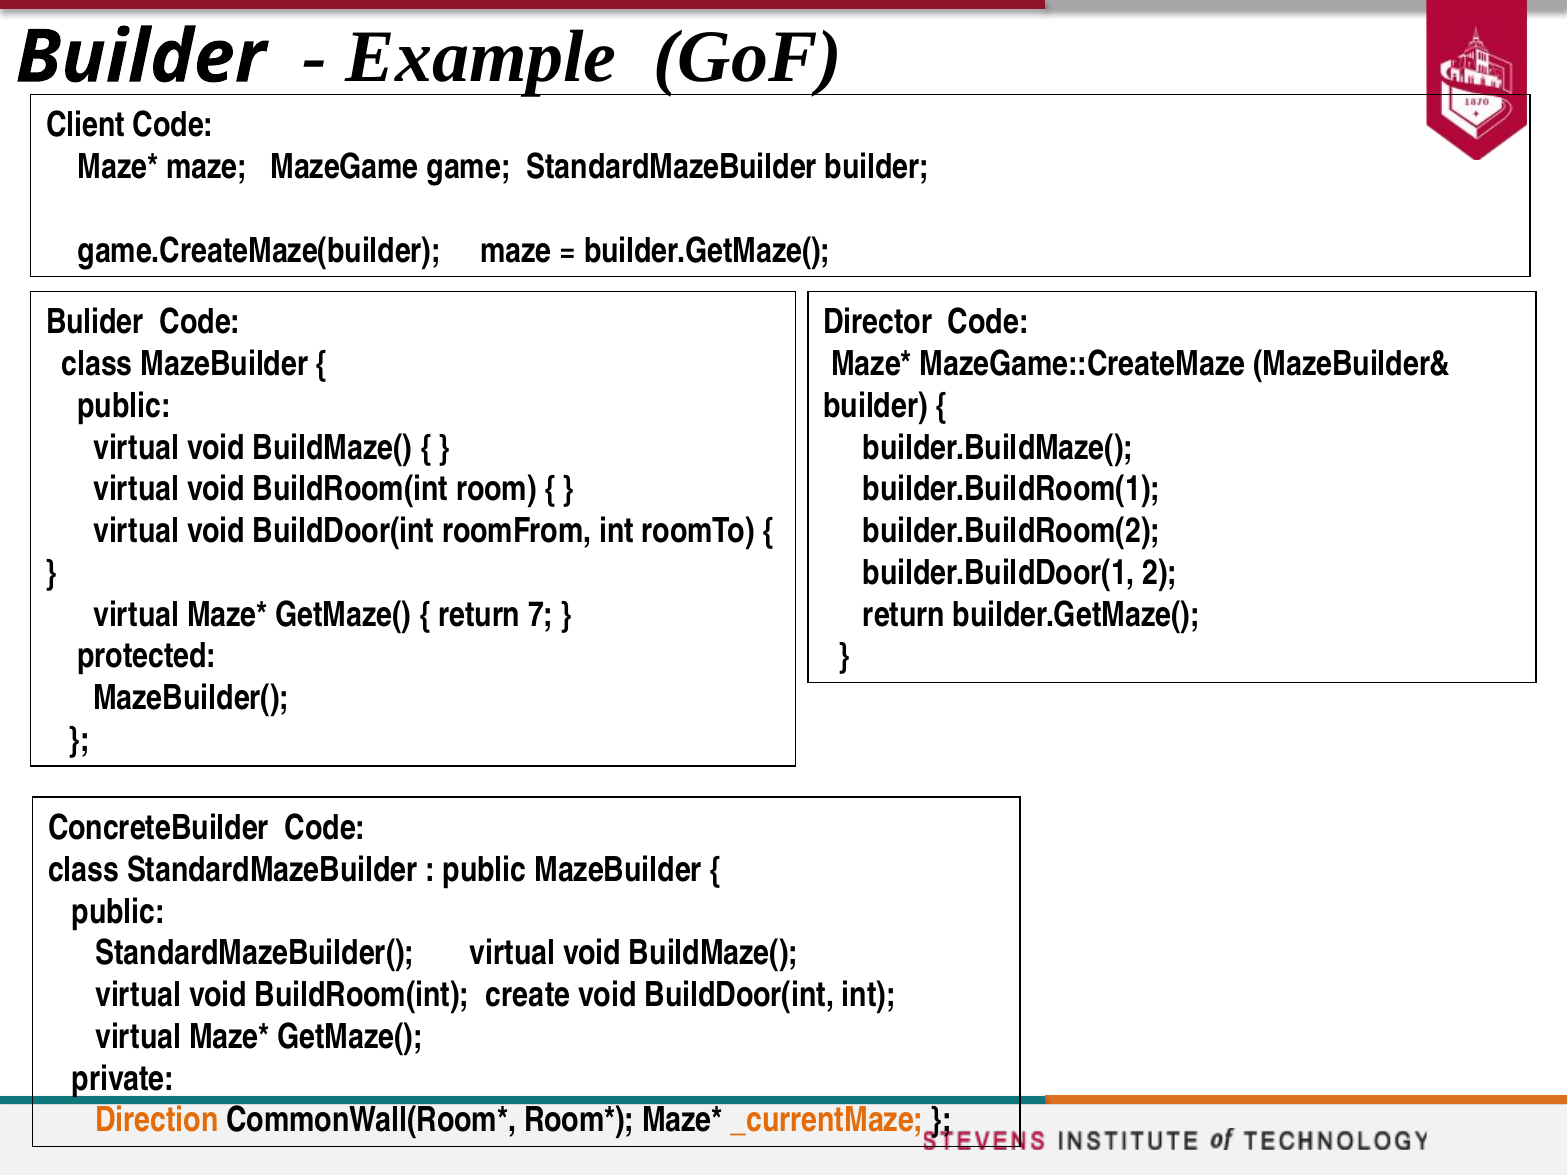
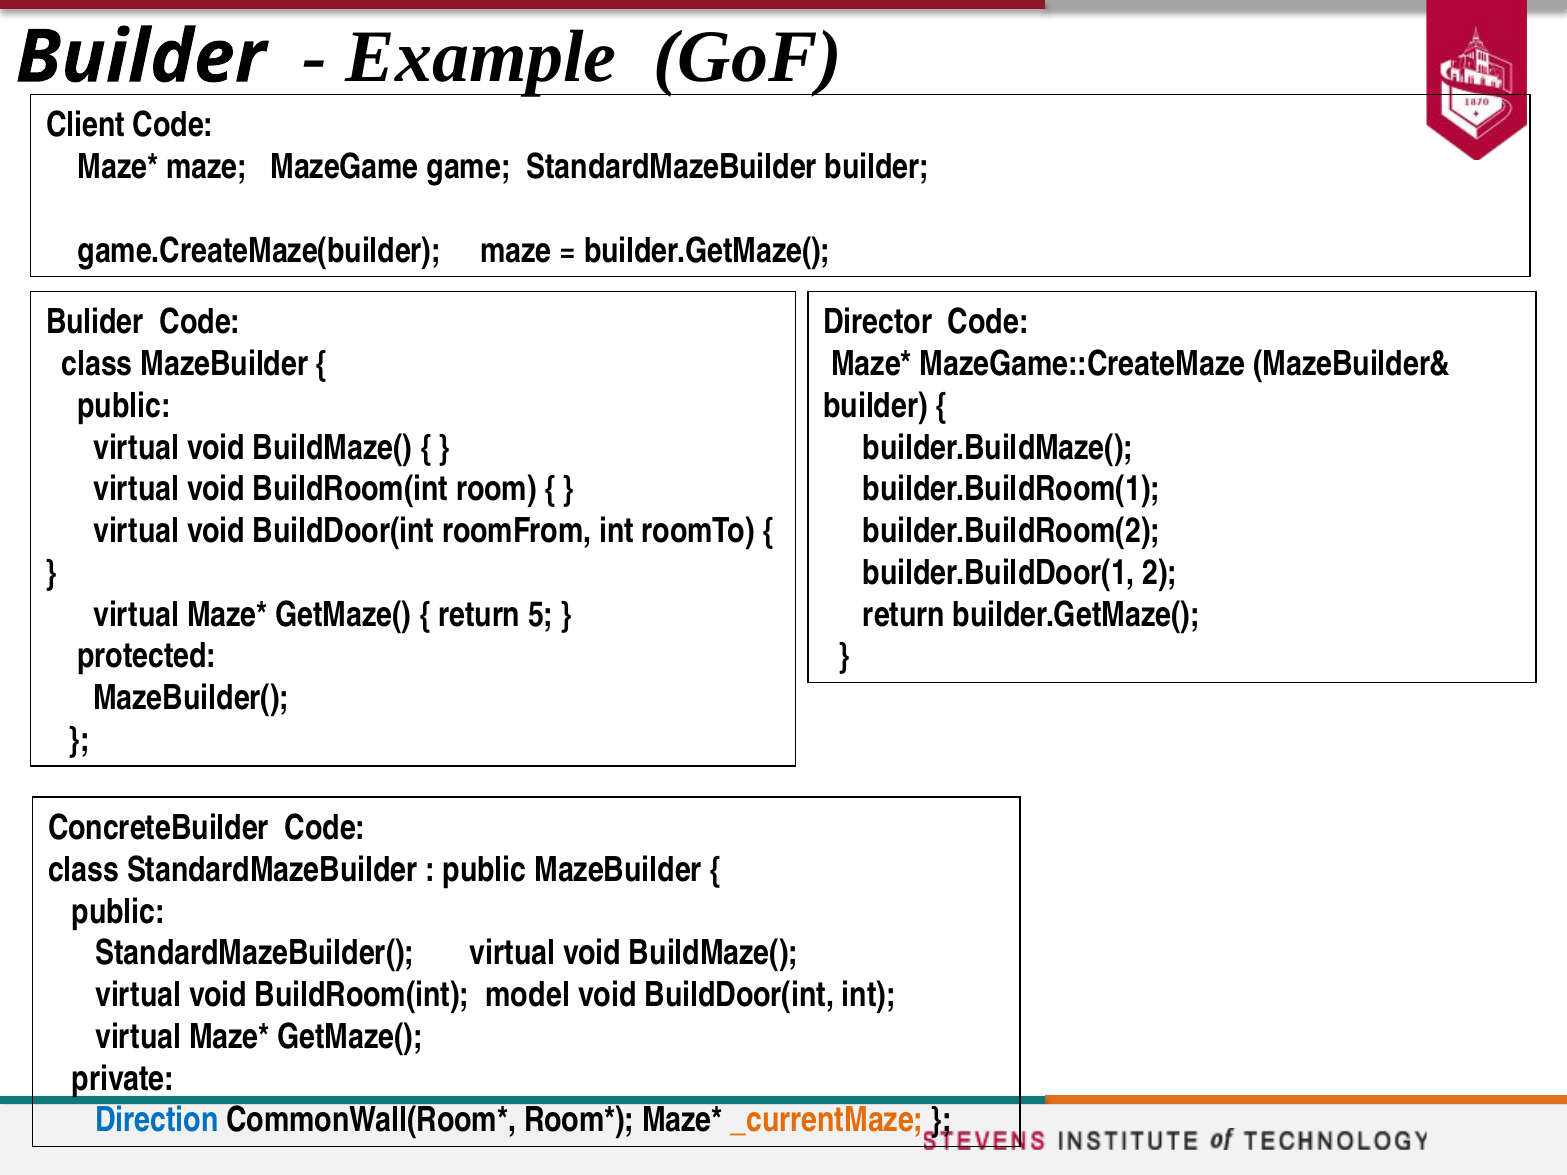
7: 7 -> 5
create: create -> model
Direction colour: orange -> blue
